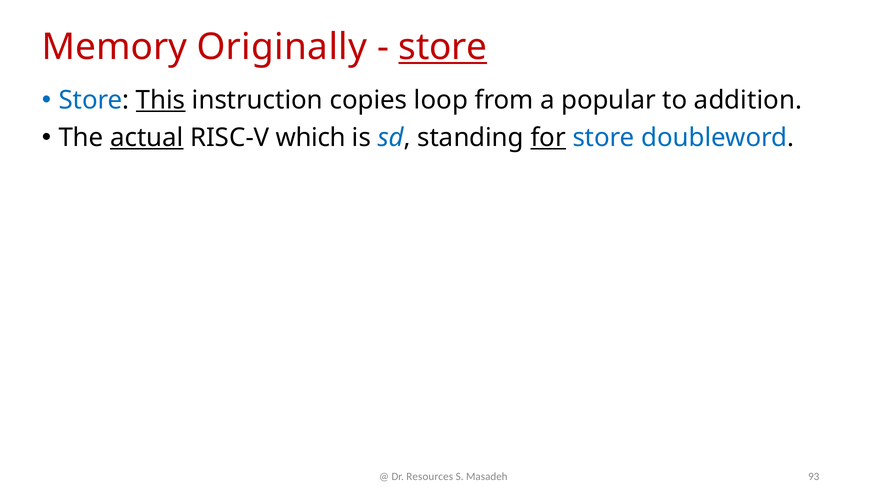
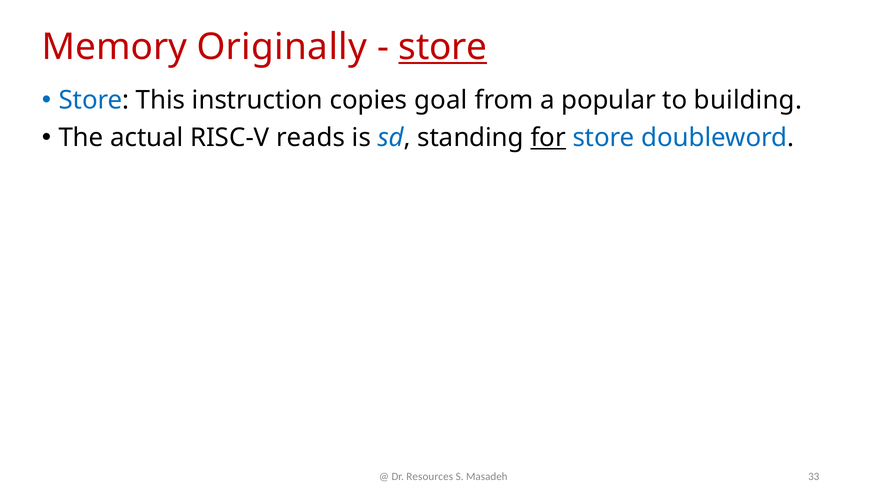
This underline: present -> none
loop: loop -> goal
addition: addition -> building
actual underline: present -> none
which: which -> reads
93: 93 -> 33
